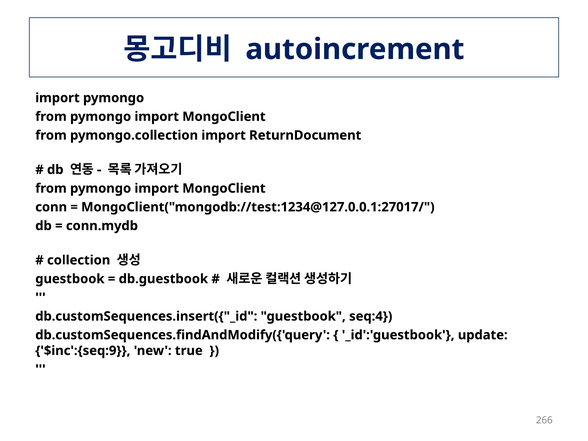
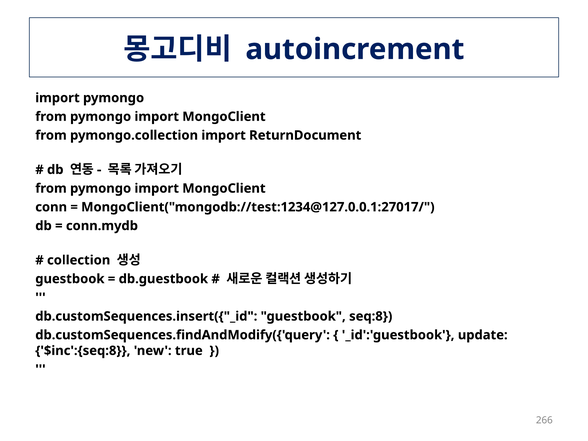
seq:4: seq:4 -> seq:8
$inc':{seq:9: $inc':{seq:9 -> $inc':{seq:8
